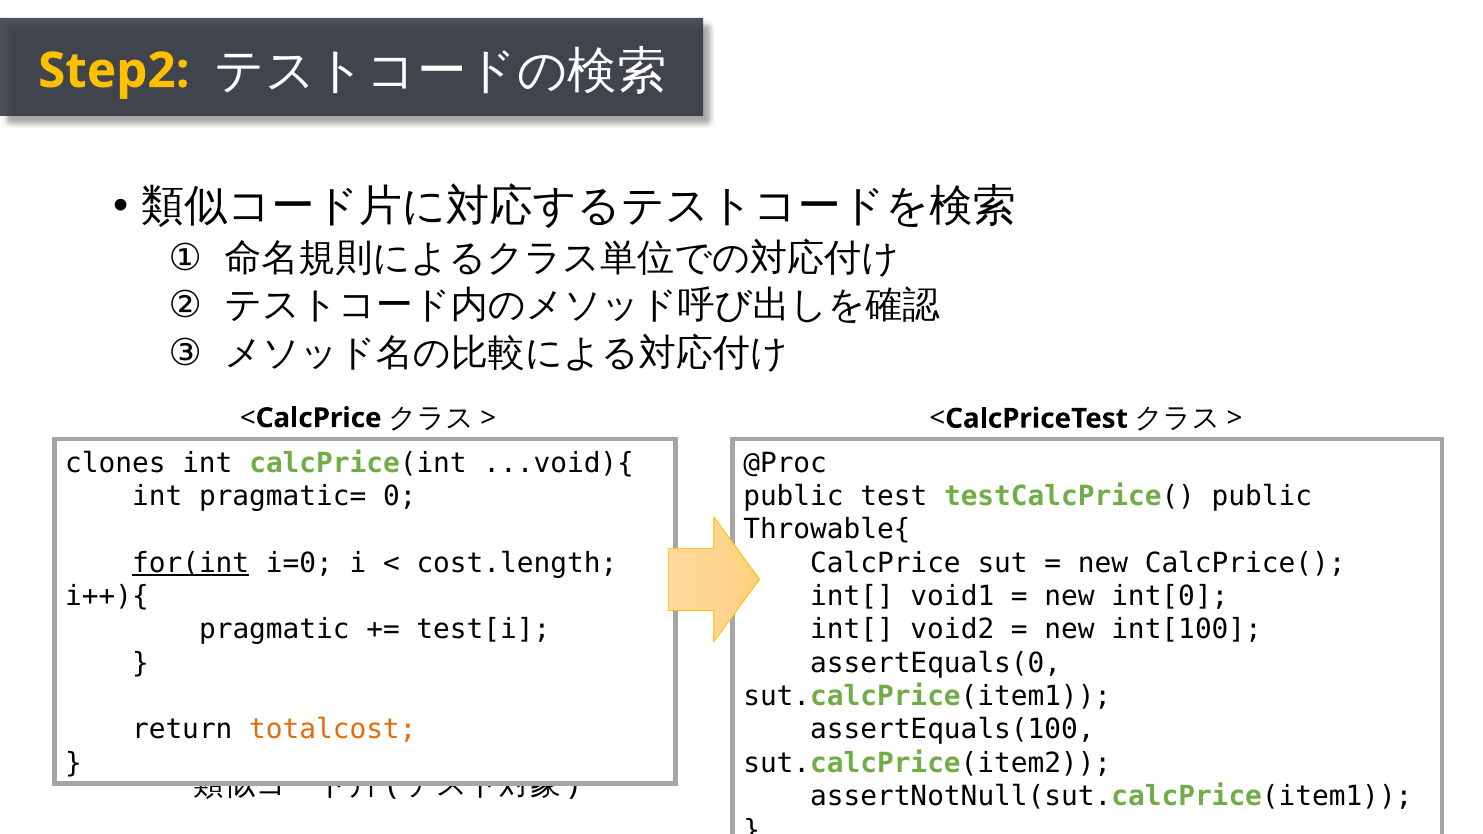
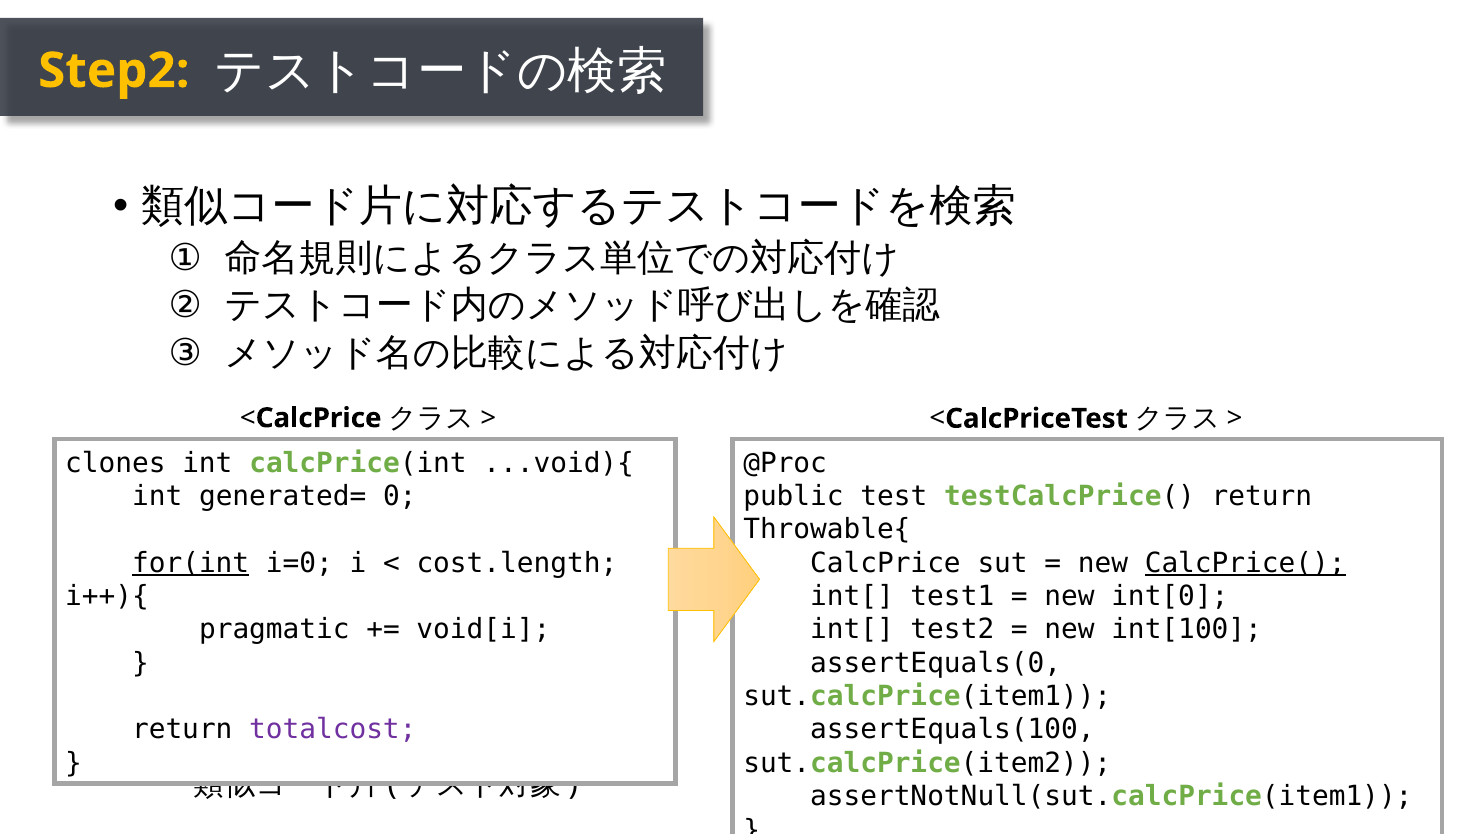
pragmatic=: pragmatic= -> generated=
testCalcPrice( public: public -> return
CalcPrice( underline: none -> present
void1: void1 -> test1
test[i: test[i -> void[i
void2: void2 -> test2
totalcost colour: orange -> purple
